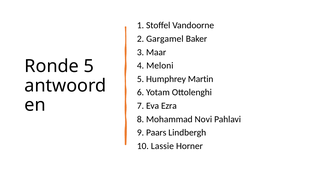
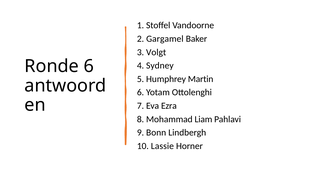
Maar: Maar -> Volgt
Ronde 5: 5 -> 6
Meloni: Meloni -> Sydney
Novi: Novi -> Liam
Paars: Paars -> Bonn
